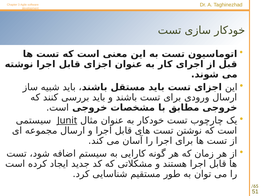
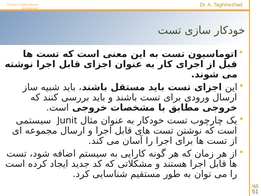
Junit underline: present -> none
